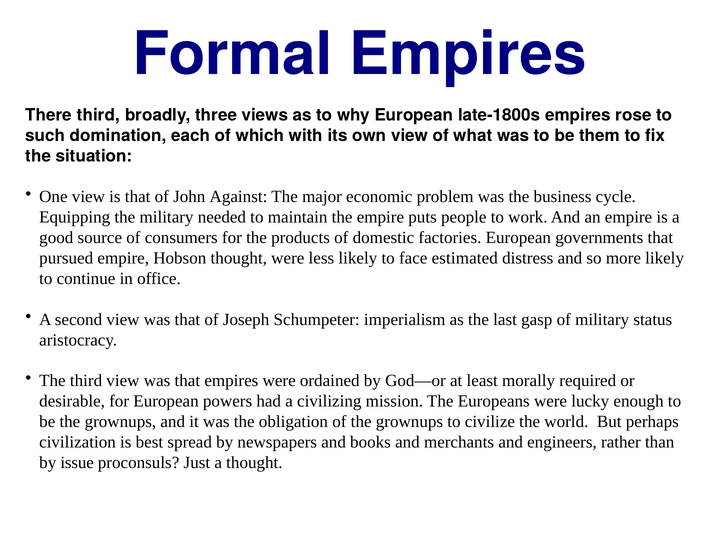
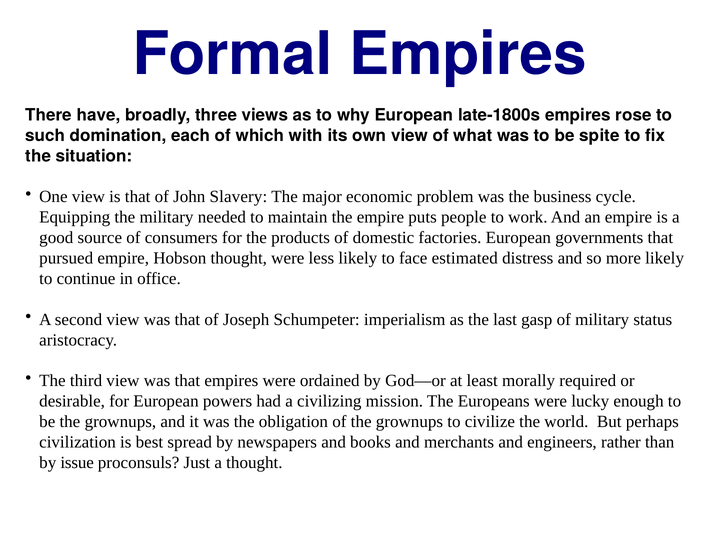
There third: third -> have
them: them -> spite
Against: Against -> Slavery
